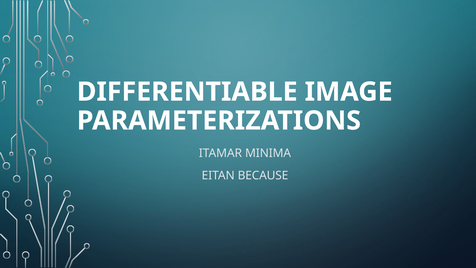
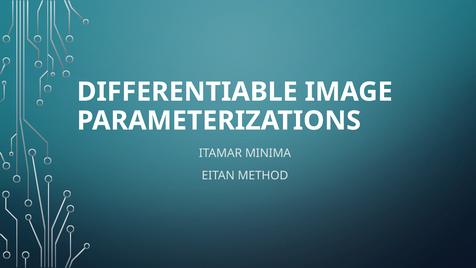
BECAUSE: BECAUSE -> METHOD
